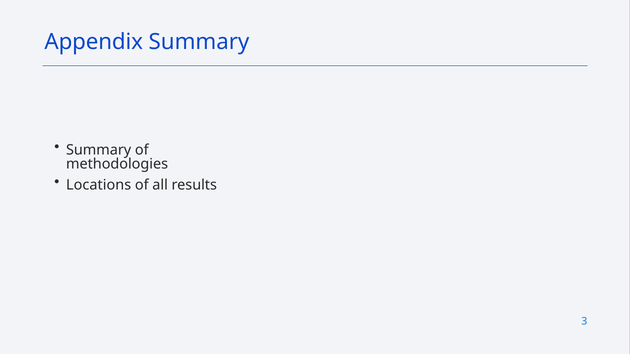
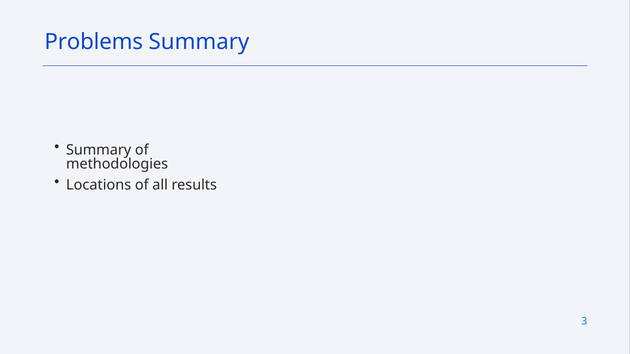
Appendix: Appendix -> Problems
